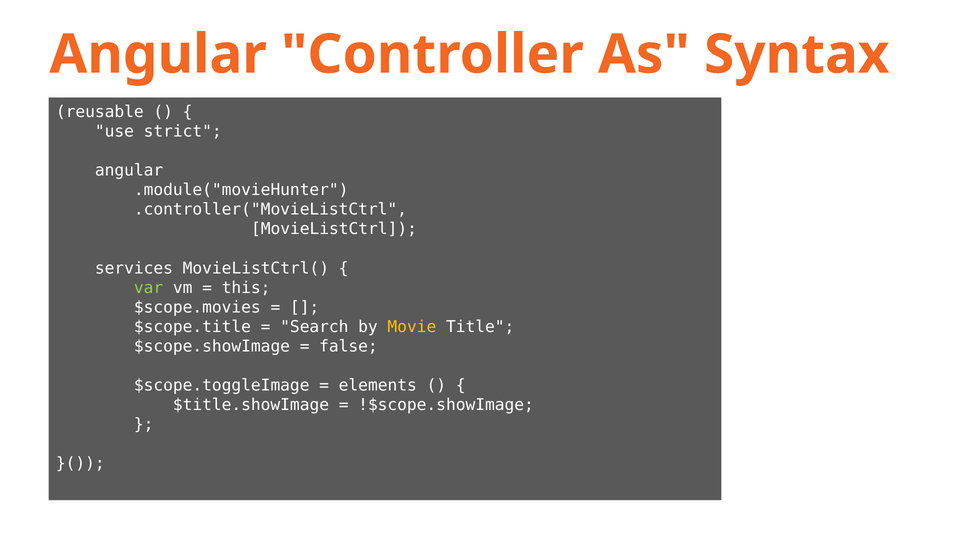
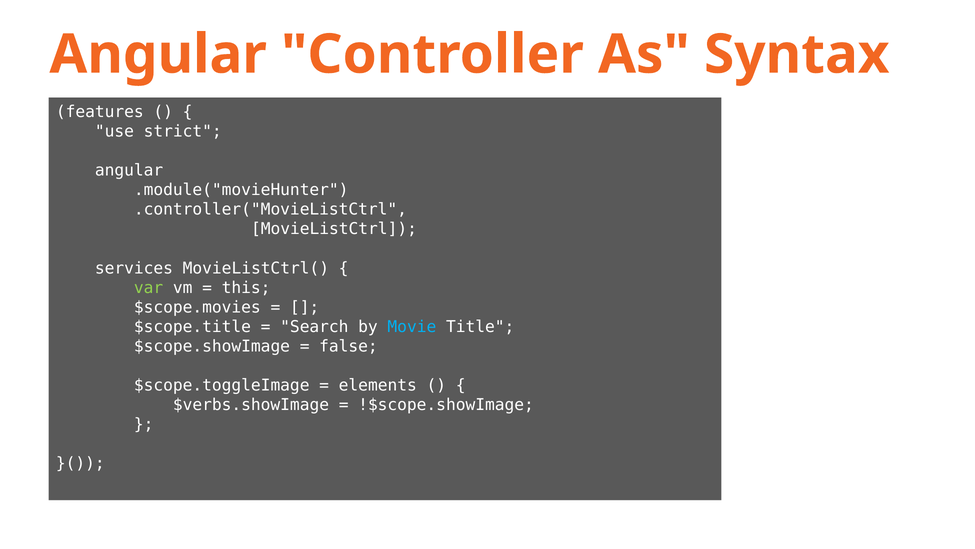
reusable: reusable -> features
Movie colour: yellow -> light blue
$title.showImage: $title.showImage -> $verbs.showImage
